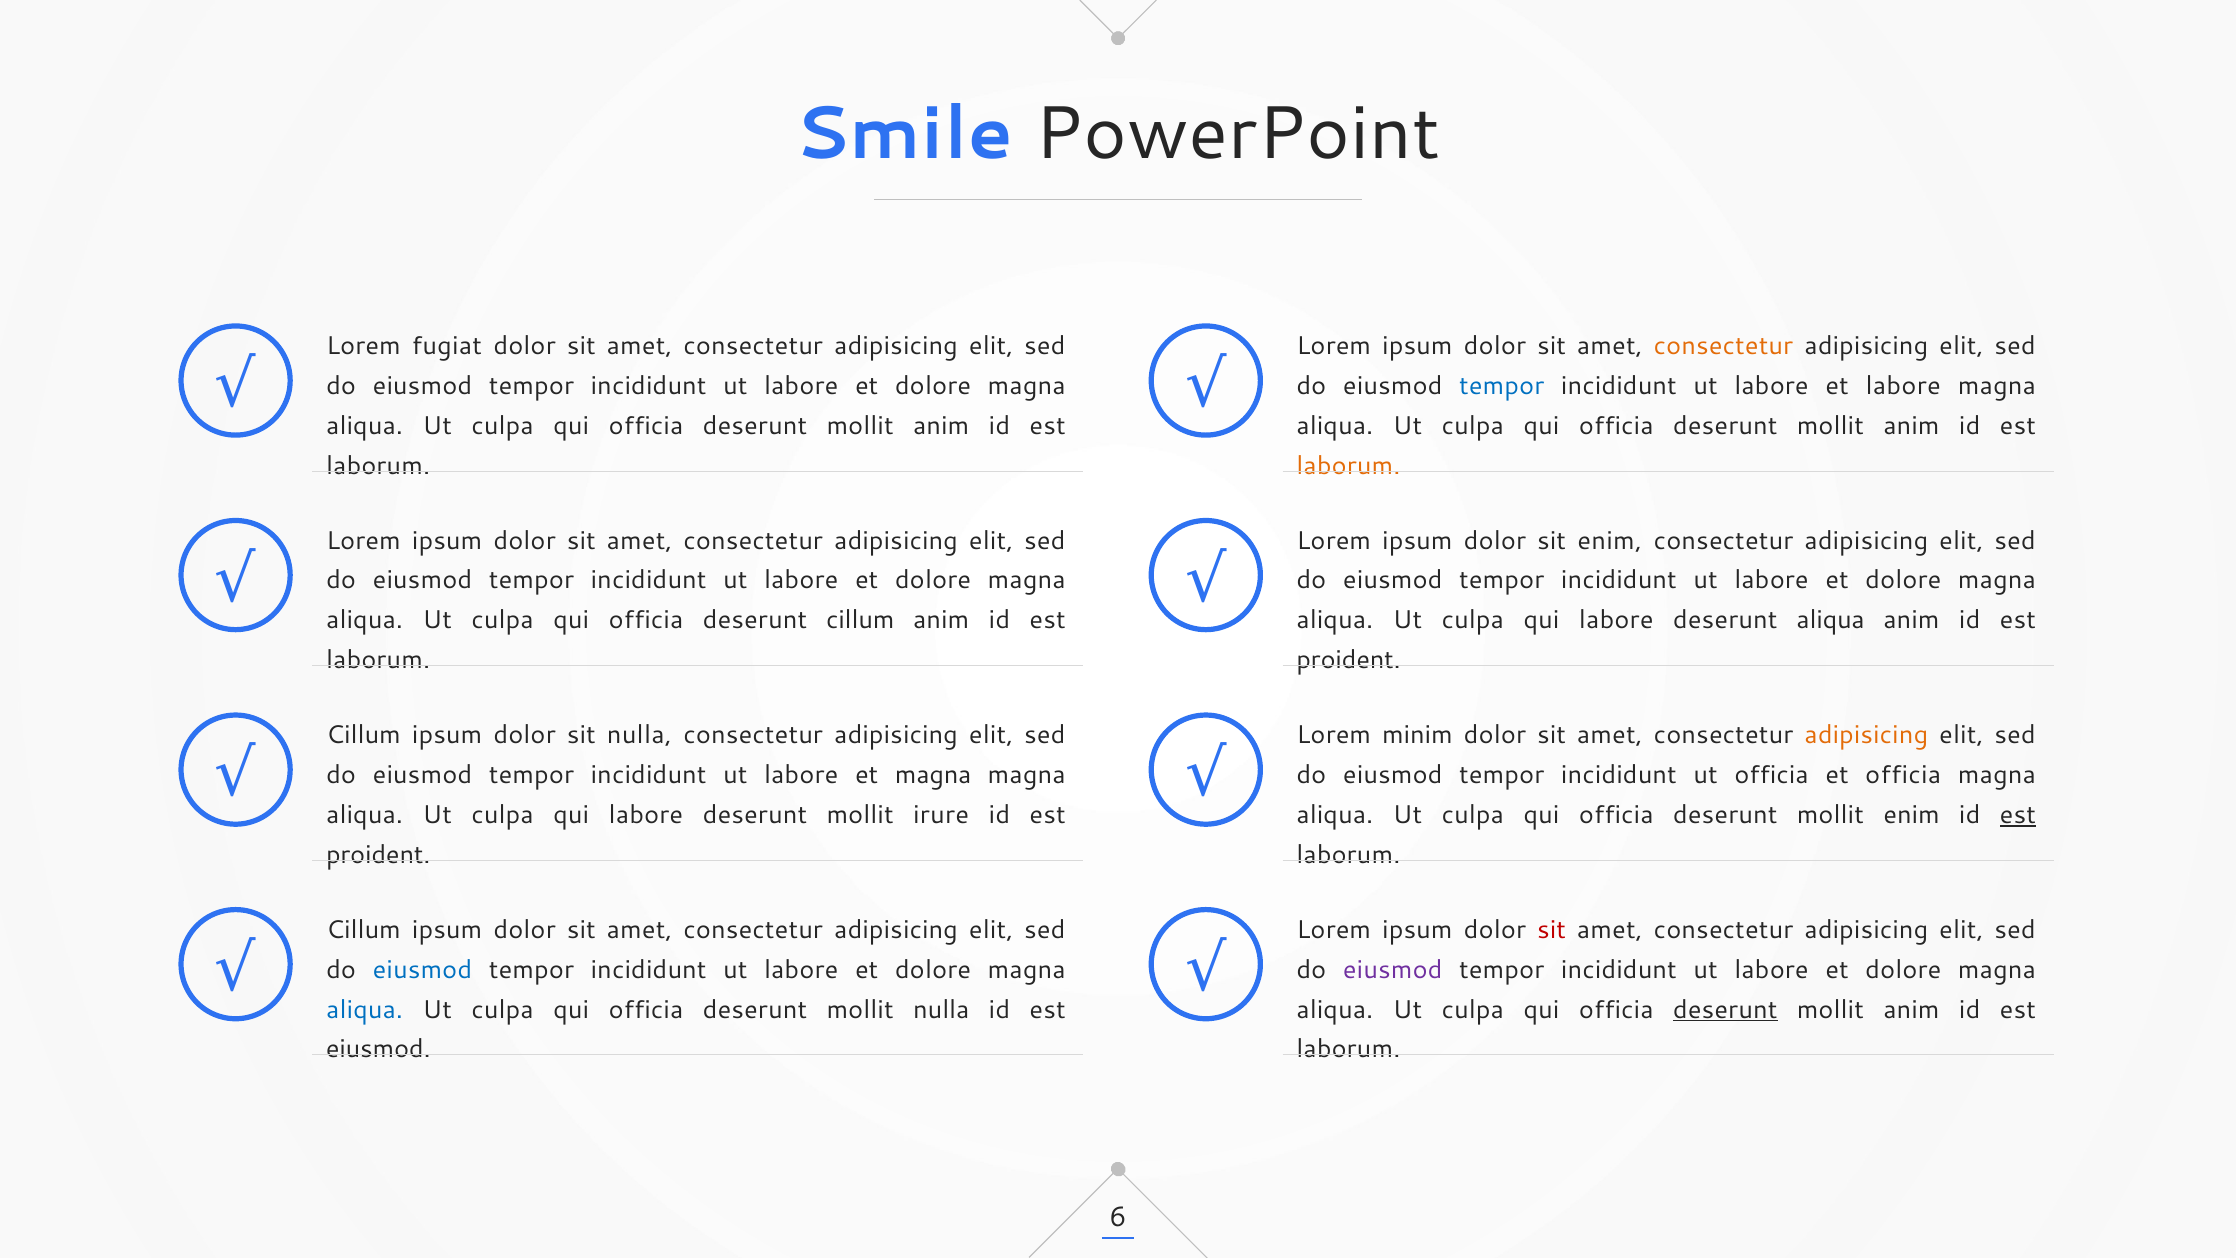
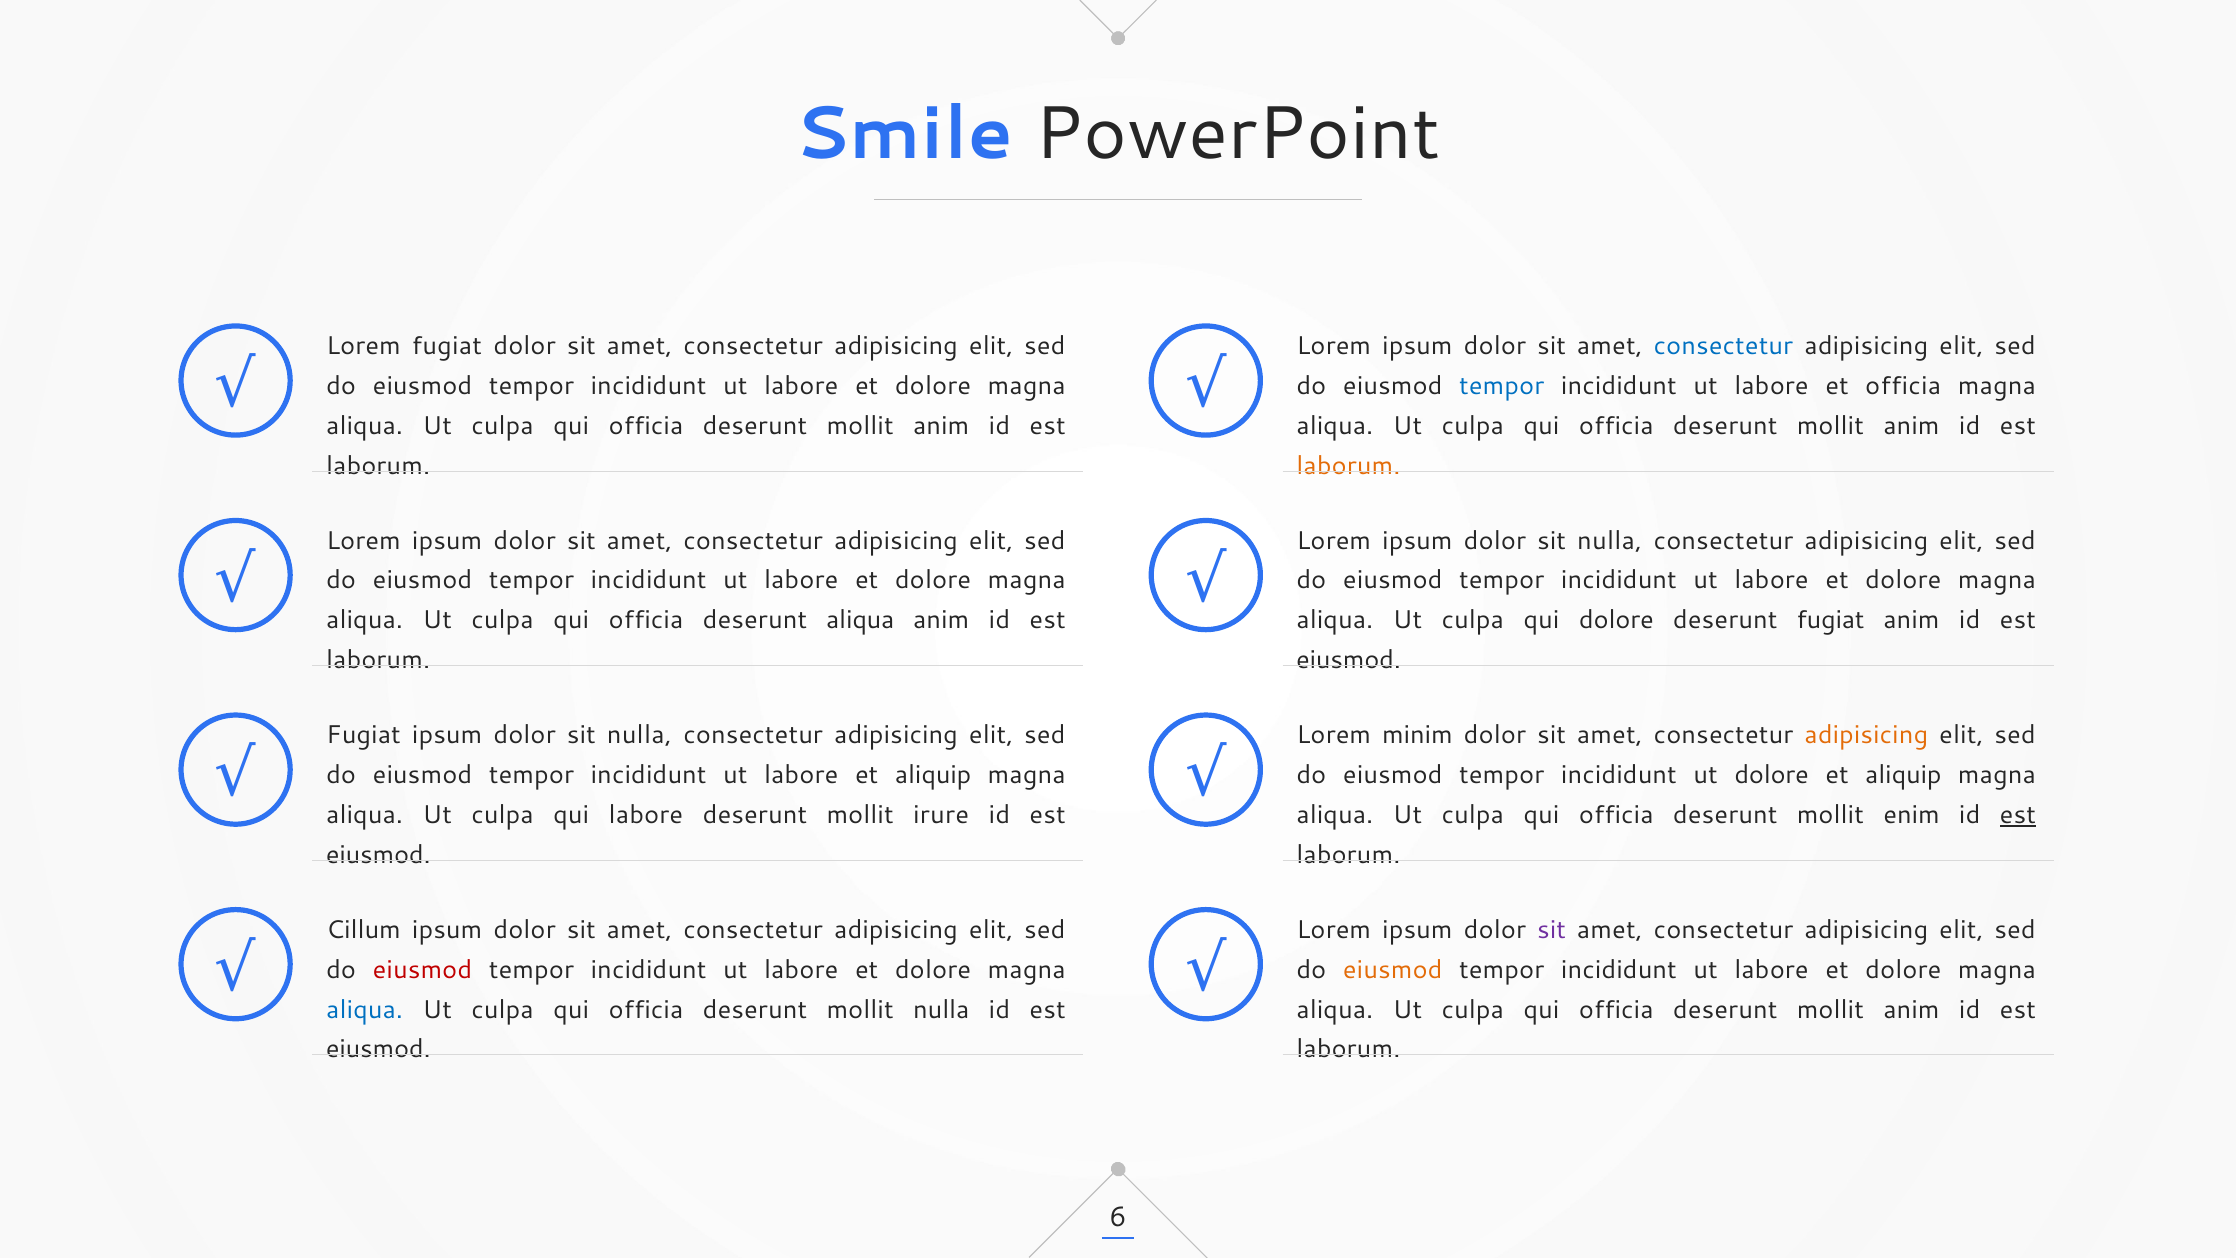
consectetur at (1723, 346) colour: orange -> blue
et labore: labore -> officia
enim at (1610, 540): enim -> nulla
deserunt cillum: cillum -> aliqua
labore at (1616, 620): labore -> dolore
deserunt aliqua: aliqua -> fugiat
proident at (1349, 660): proident -> eiusmod
Cillum at (364, 735): Cillum -> Fugiat
labore et magna: magna -> aliquip
ut officia: officia -> dolore
officia at (1903, 775): officia -> aliquip
proident at (378, 855): proident -> eiusmod
sit at (1552, 929) colour: red -> purple
eiusmod at (422, 969) colour: blue -> red
eiusmod at (1393, 969) colour: purple -> orange
deserunt at (1725, 1009) underline: present -> none
